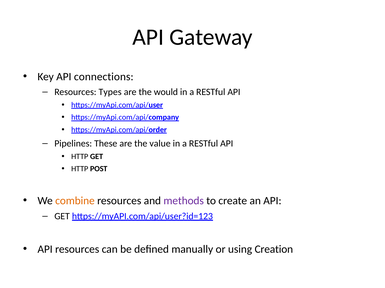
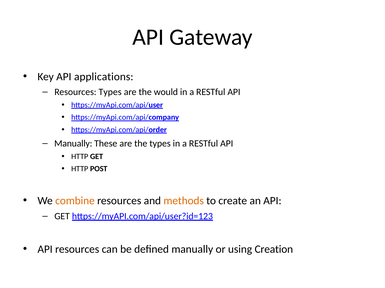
connections: connections -> applications
Pipelines at (73, 144): Pipelines -> Manually
the value: value -> types
methods colour: purple -> orange
